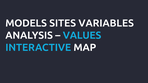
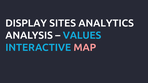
MODELS: MODELS -> DISPLAY
VARIABLES: VARIABLES -> ANALYTICS
MAP colour: white -> pink
